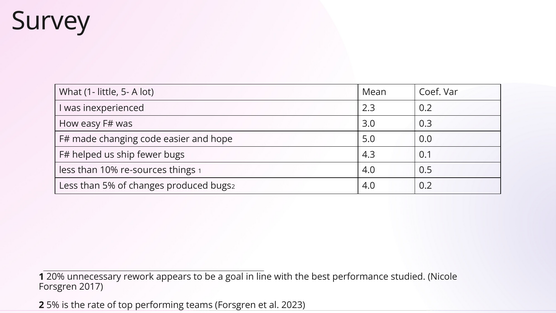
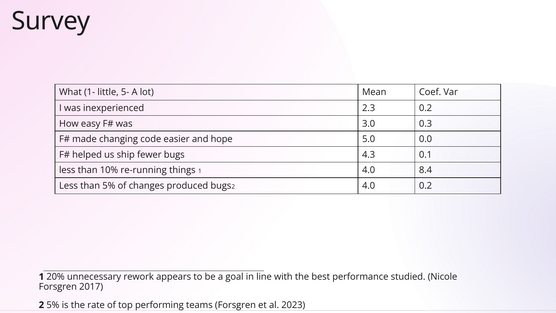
re-sources: re-sources -> re-running
0.5: 0.5 -> 8.4
